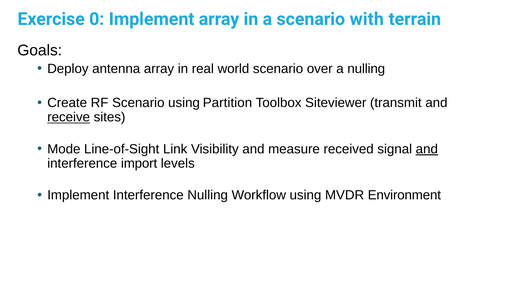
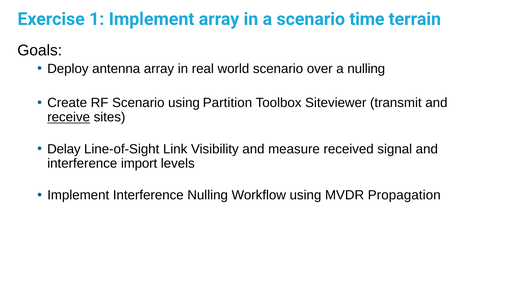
0: 0 -> 1
with: with -> time
Mode: Mode -> Delay
and at (427, 149) underline: present -> none
Environment: Environment -> Propagation
